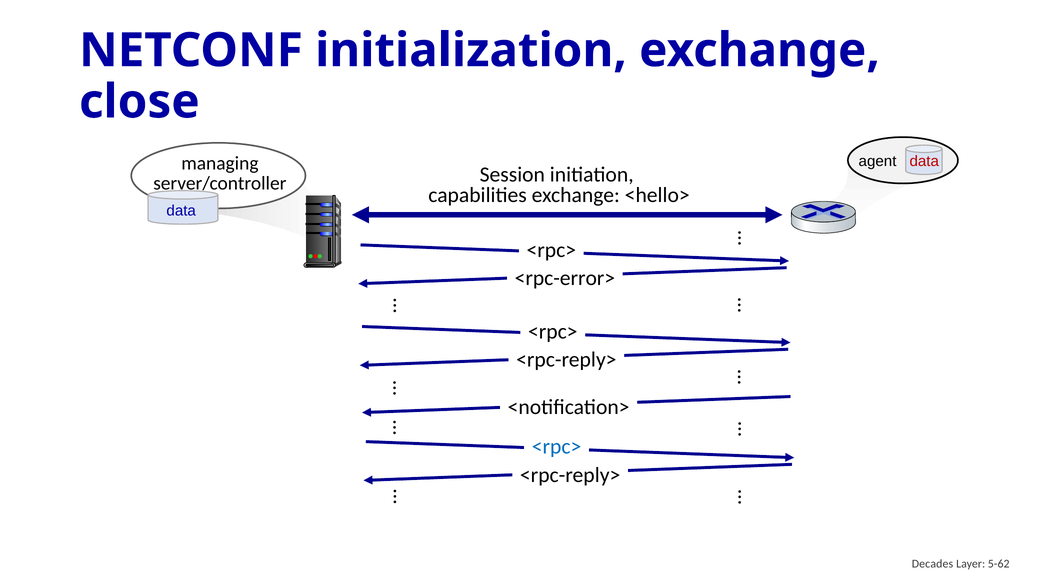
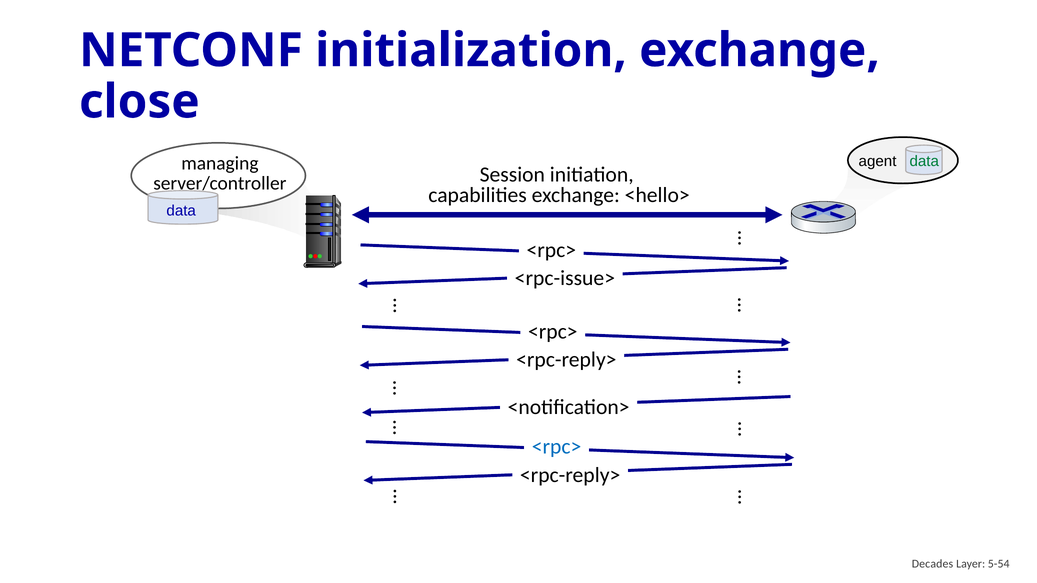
data at (924, 161) colour: red -> green
<rpc-error>: <rpc-error> -> <rpc-issue>
5-62: 5-62 -> 5-54
